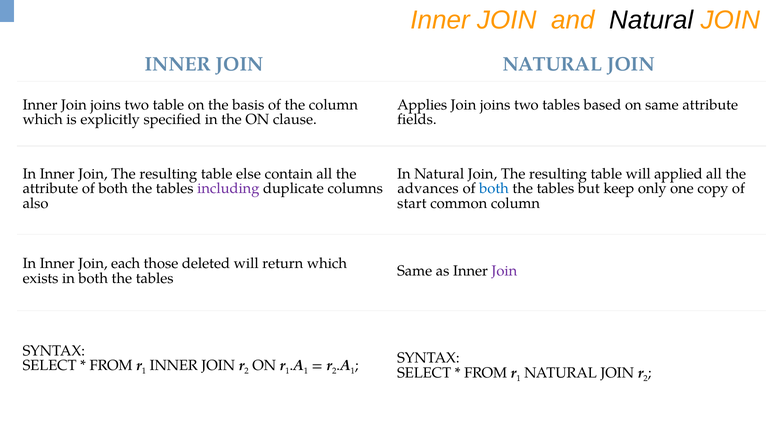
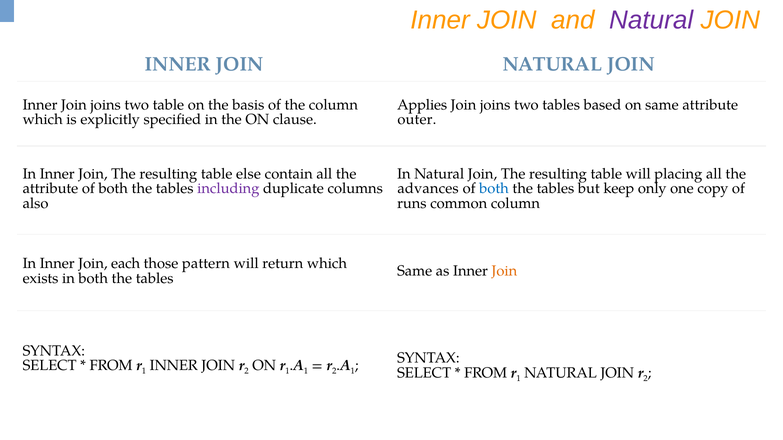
Natural at (651, 20) colour: black -> purple
fields: fields -> outer
applied: applied -> placing
start: start -> runs
deleted: deleted -> pattern
Join at (504, 271) colour: purple -> orange
